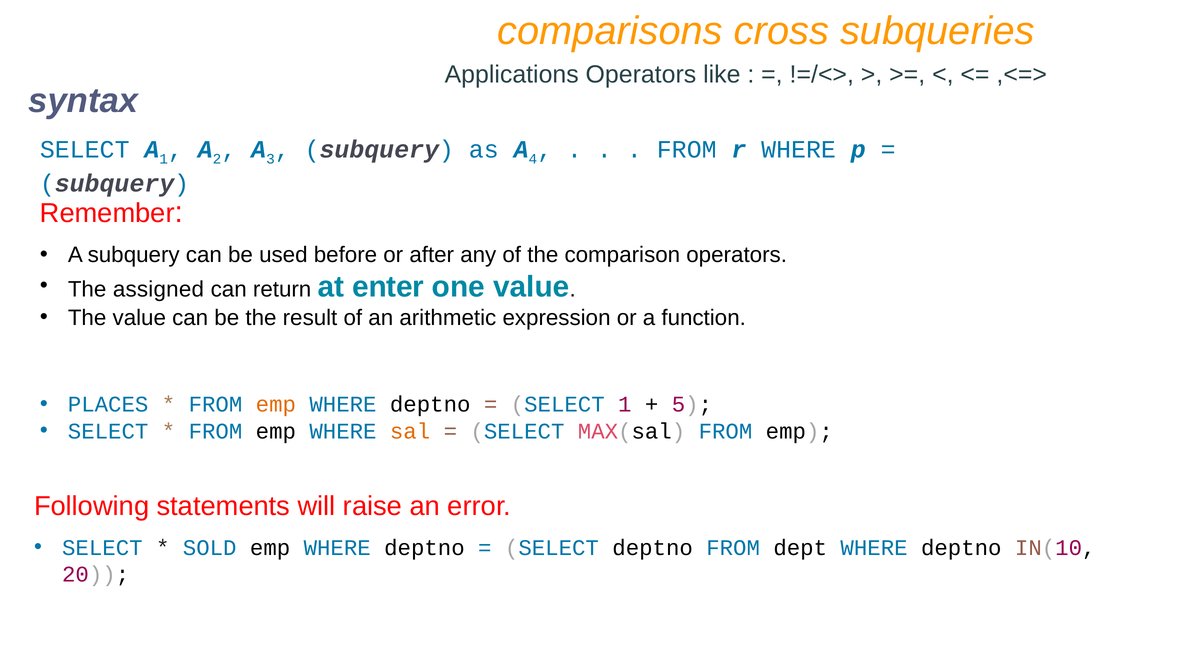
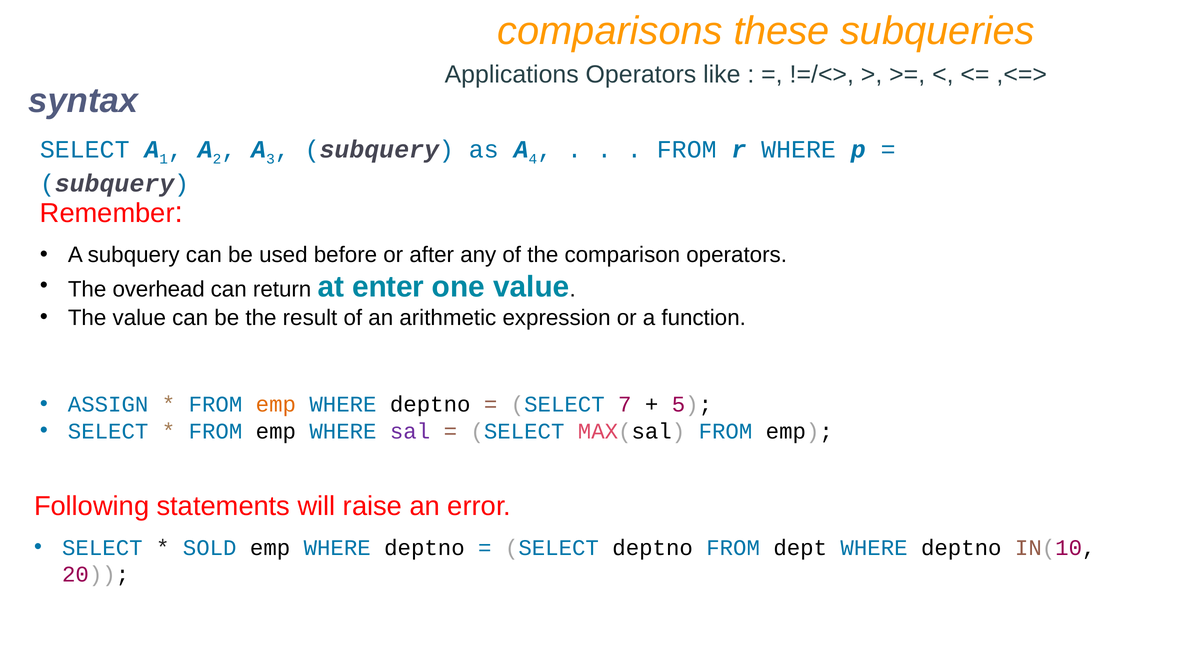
cross: cross -> these
assigned: assigned -> overhead
PLACES: PLACES -> ASSIGN
SELECT 1: 1 -> 7
sal colour: orange -> purple
